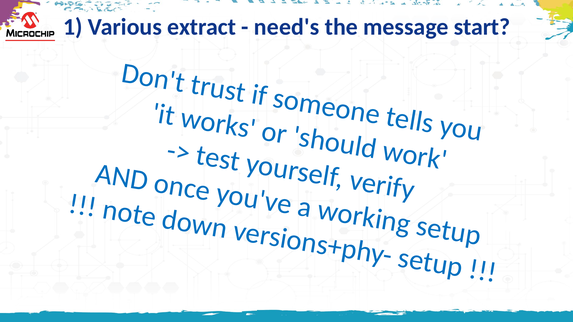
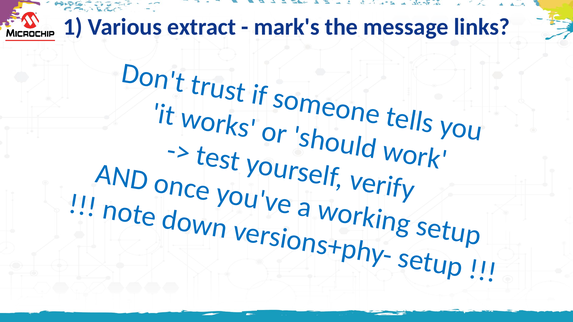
need's: need's -> mark's
start: start -> links
